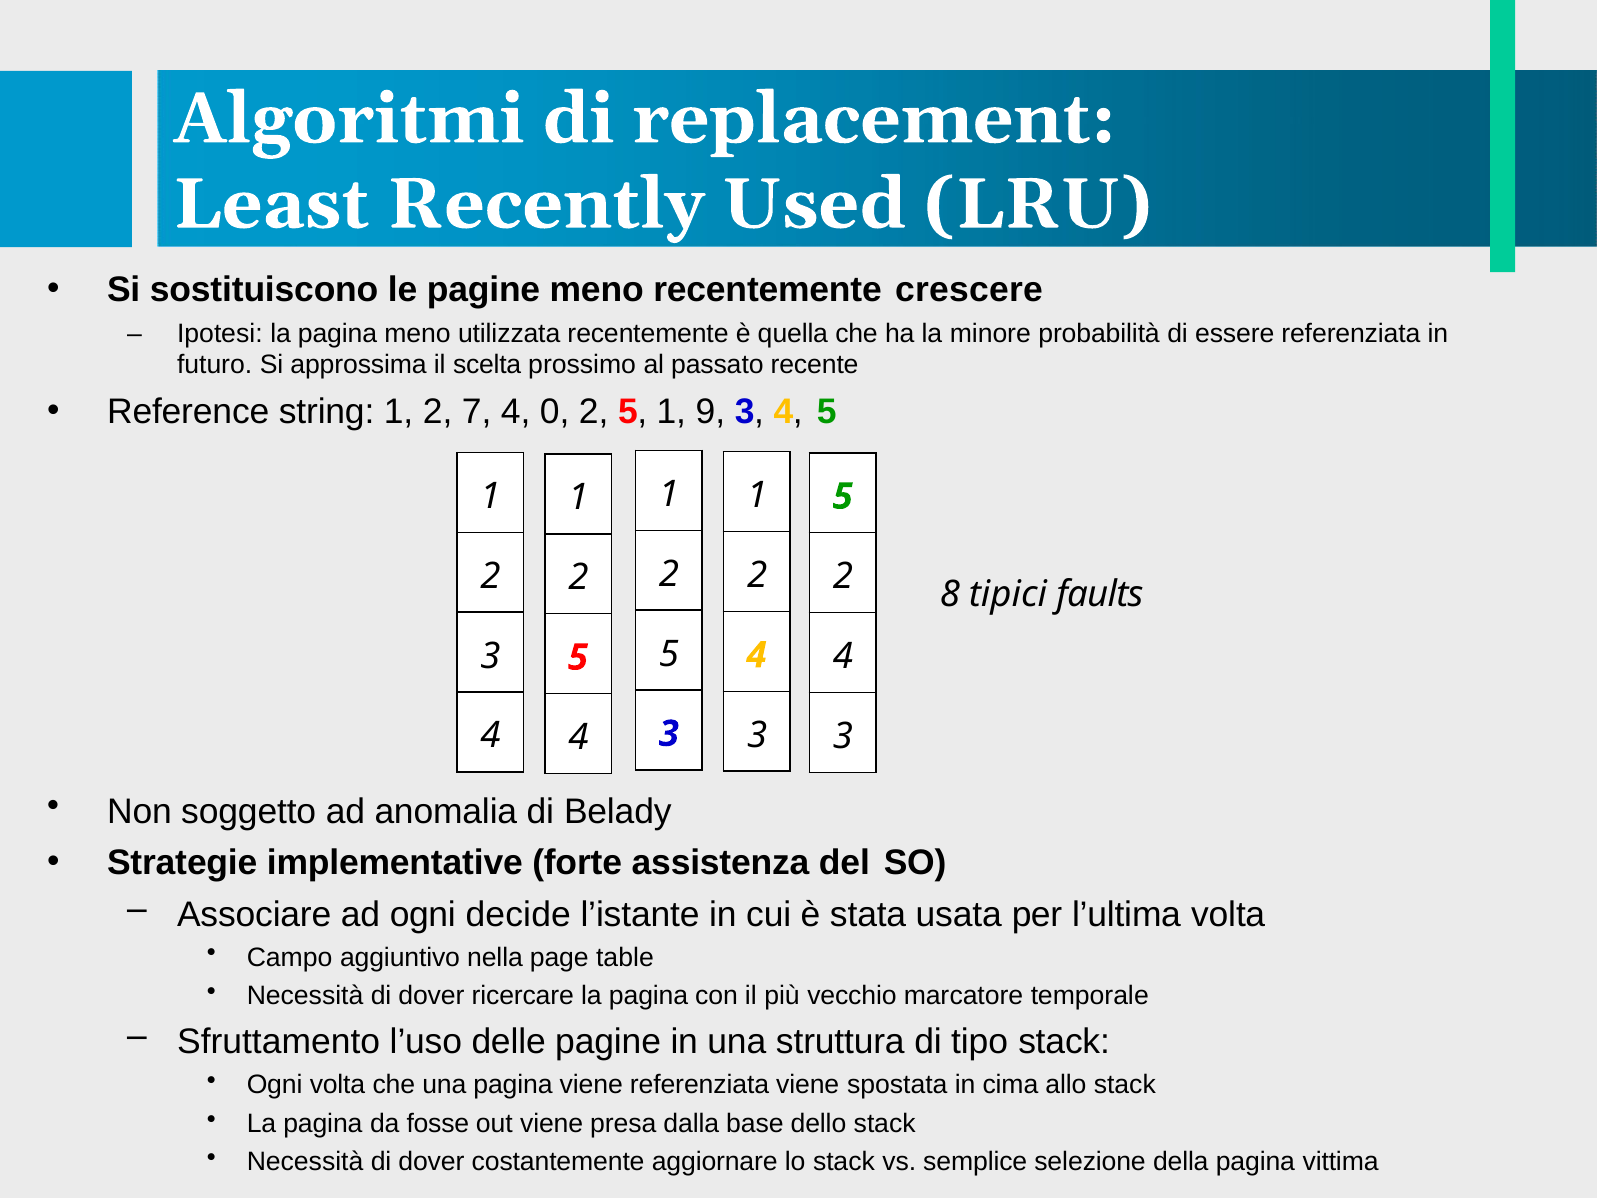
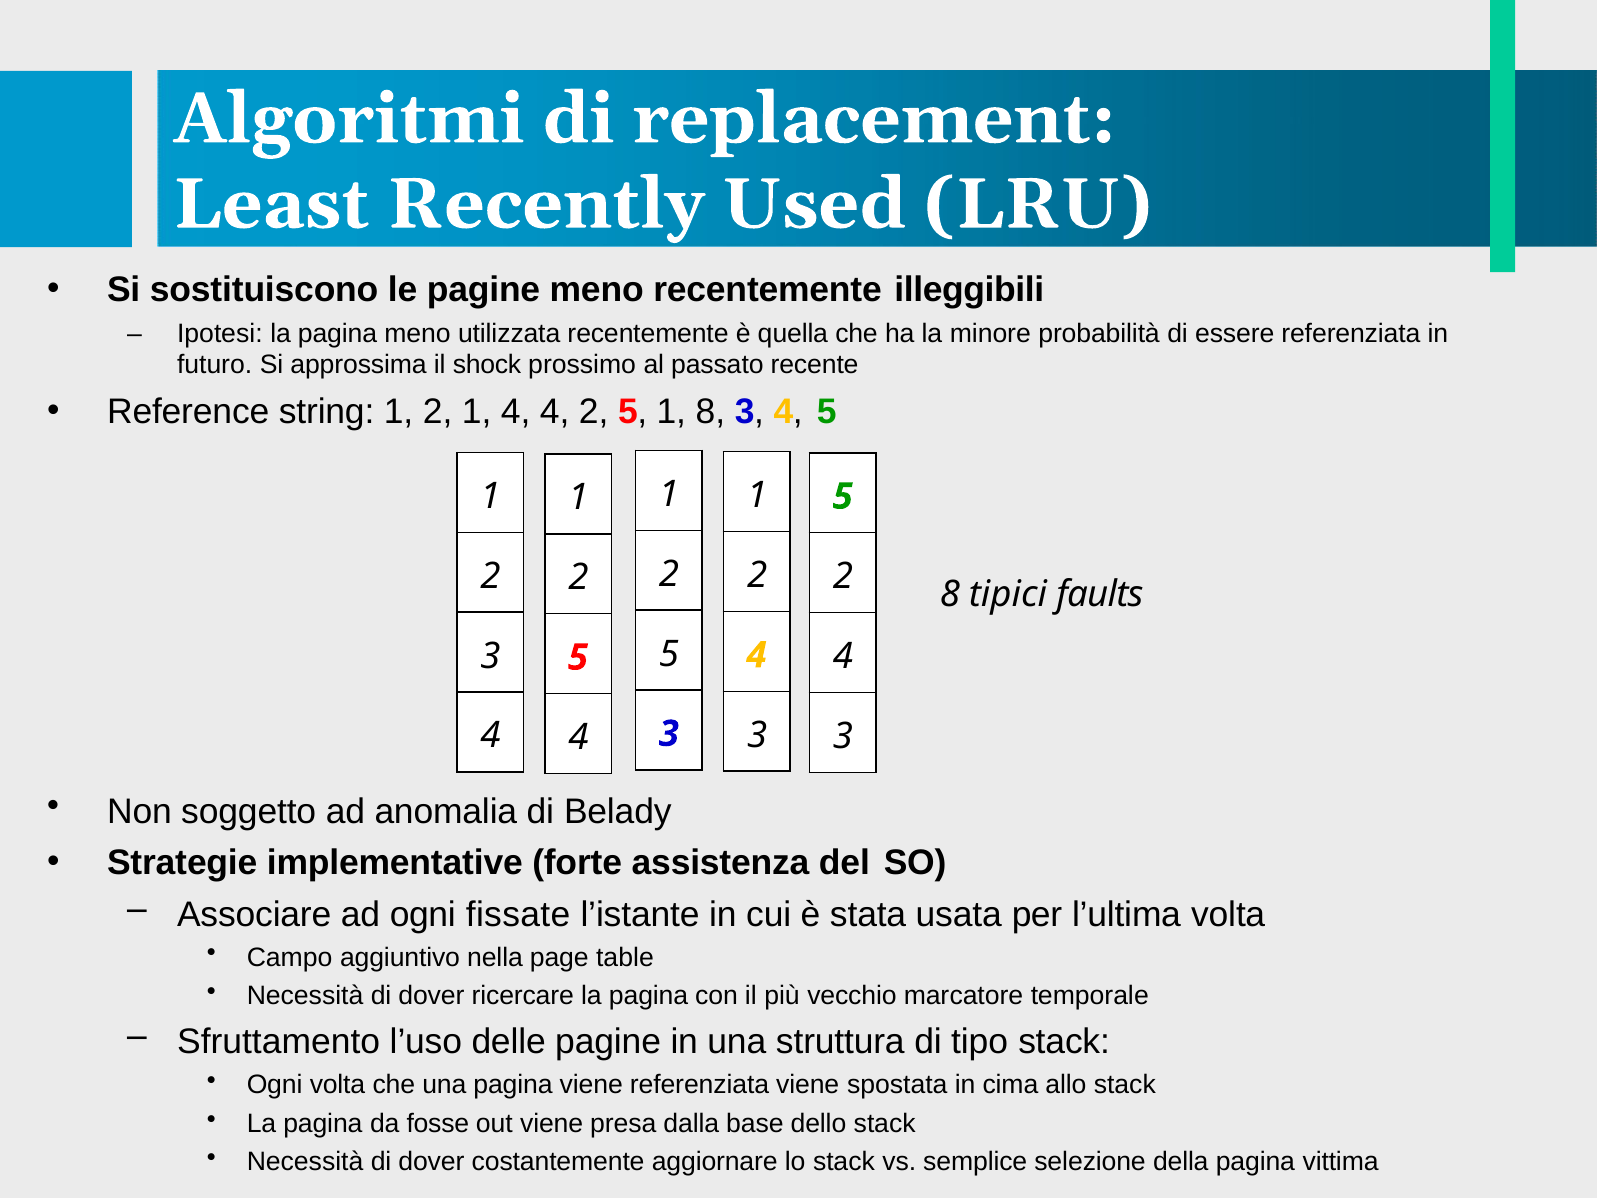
crescere: crescere -> illeggibili
scelta: scelta -> shock
2 7: 7 -> 1
4 0: 0 -> 4
1 9: 9 -> 8
decide: decide -> fissate
